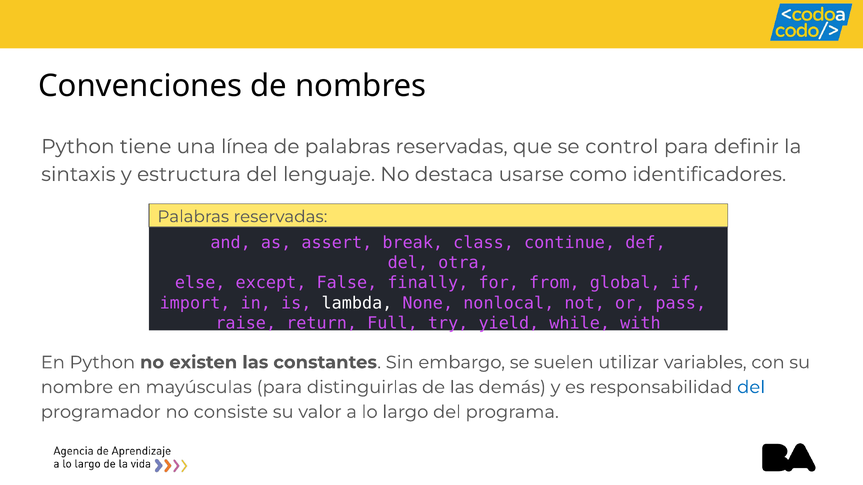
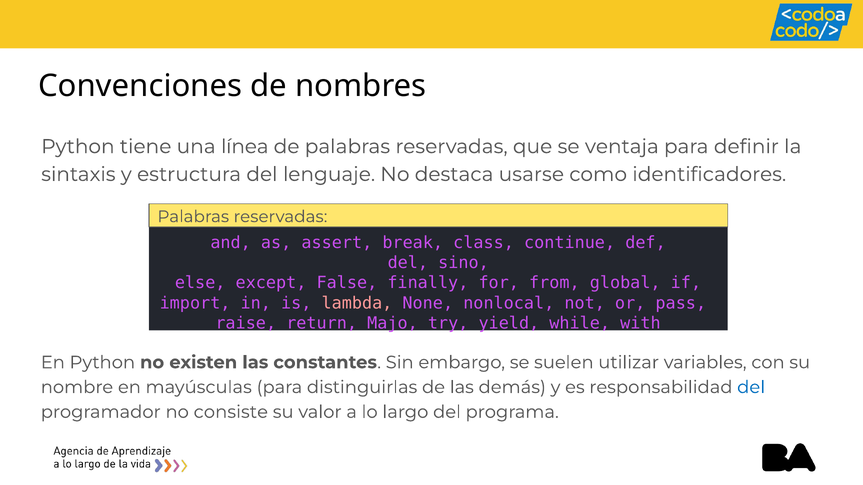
control: control -> ventaja
otra: otra -> sino
lambda colour: white -> pink
Full: Full -> Majo
